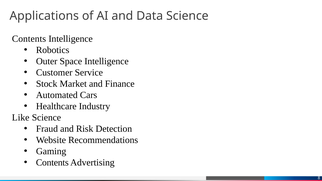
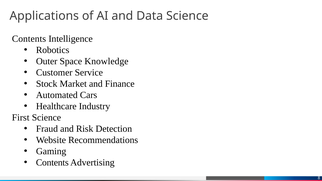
Space Intelligence: Intelligence -> Knowledge
Like: Like -> First
